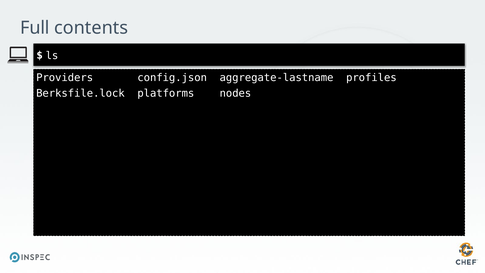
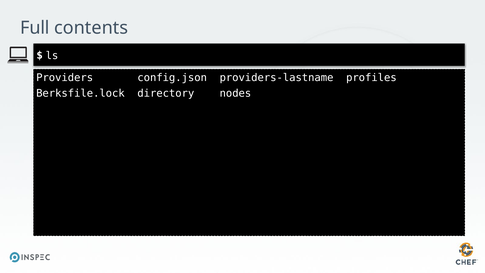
aggregate-lastname: aggregate-lastname -> providers-lastname
platforms: platforms -> directory
